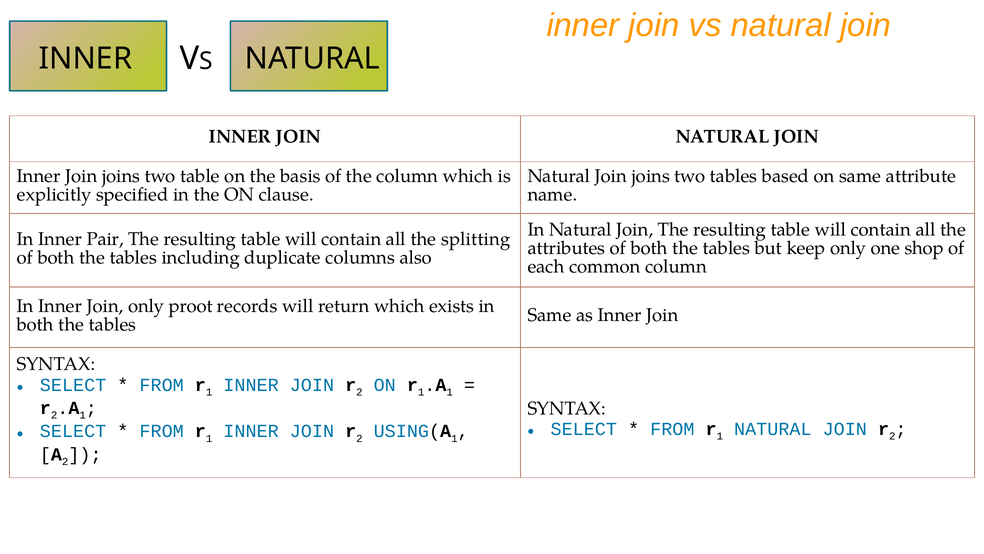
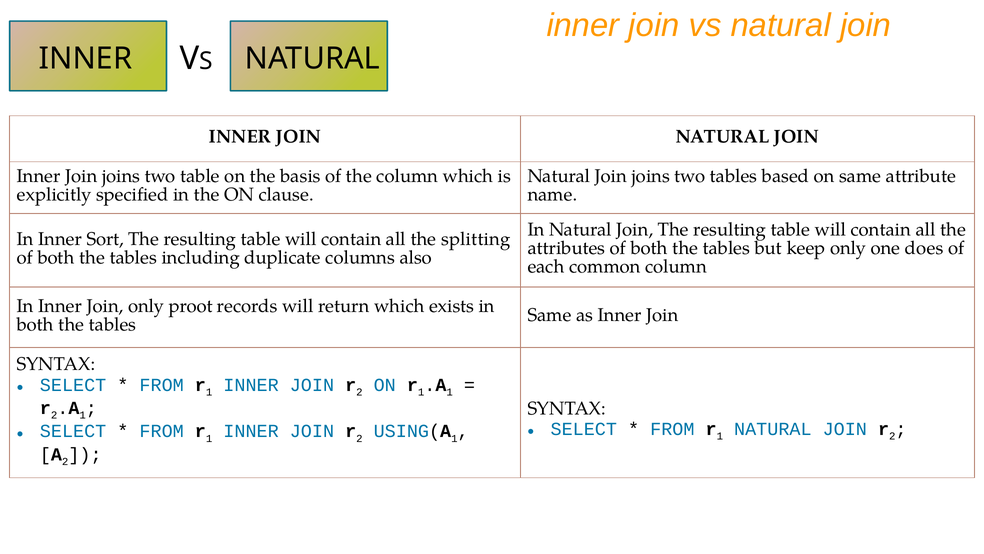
Pair: Pair -> Sort
shop: shop -> does
